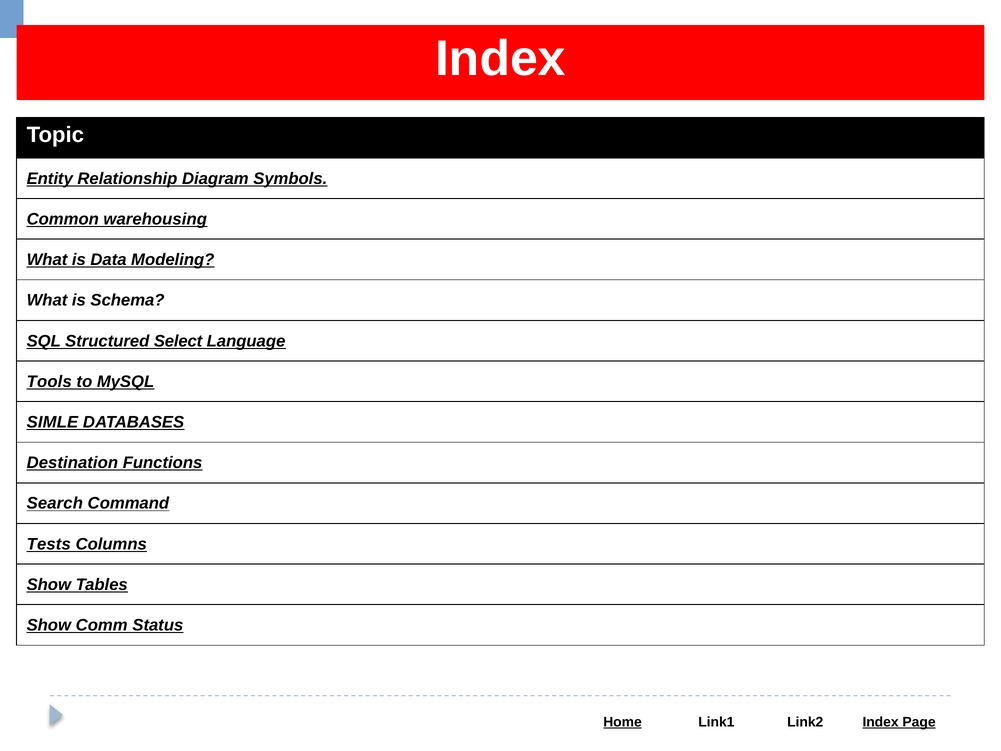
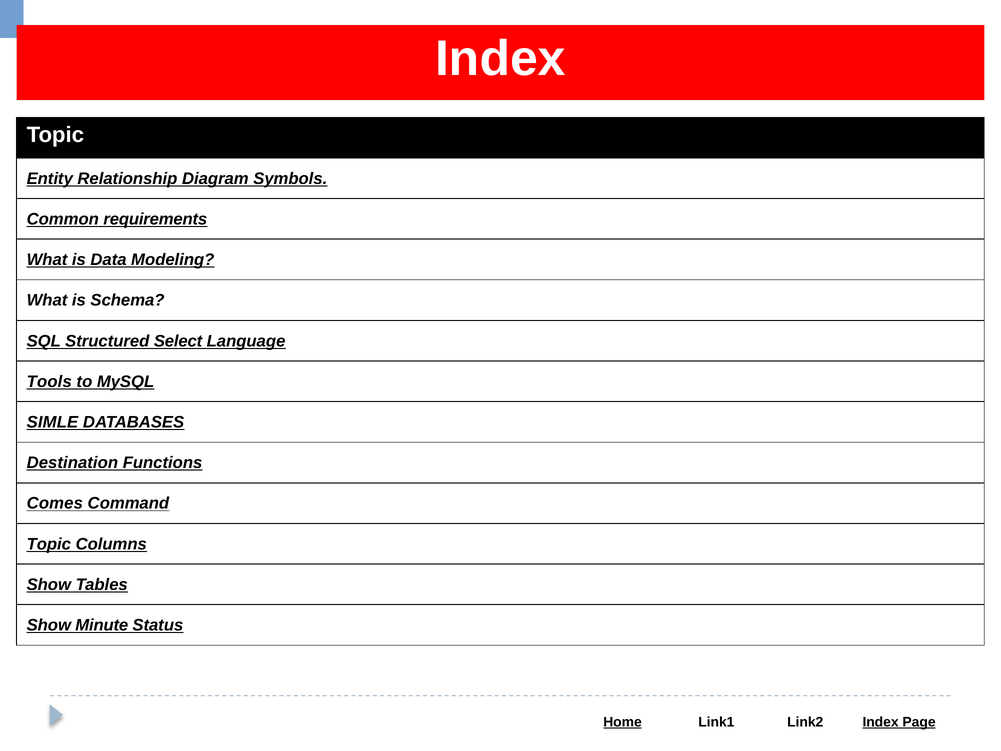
warehousing: warehousing -> requirements
Search: Search -> Comes
Tests at (49, 544): Tests -> Topic
Comm: Comm -> Minute
